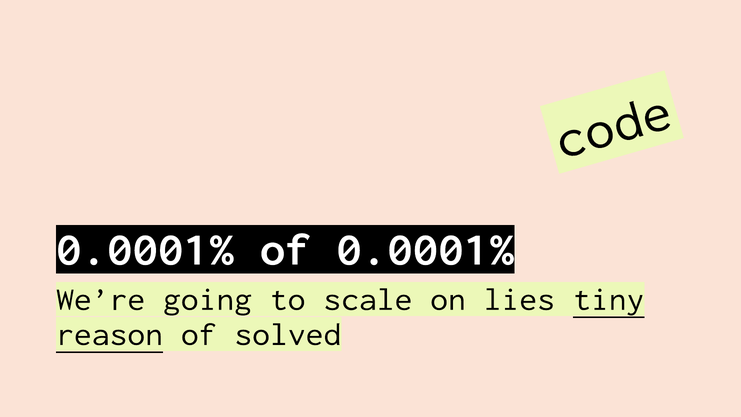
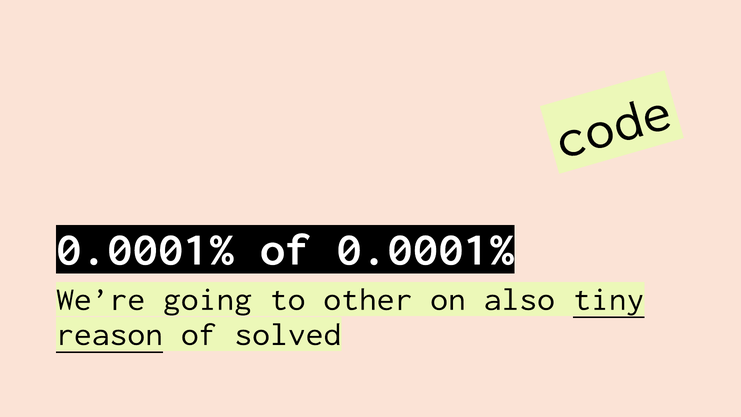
scale: scale -> other
lies: lies -> also
